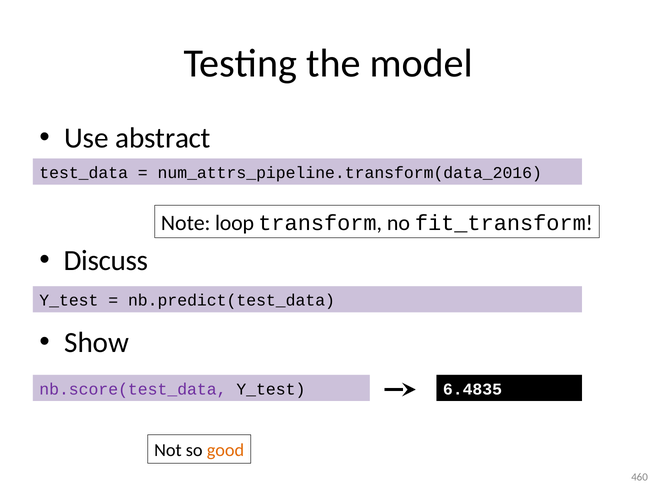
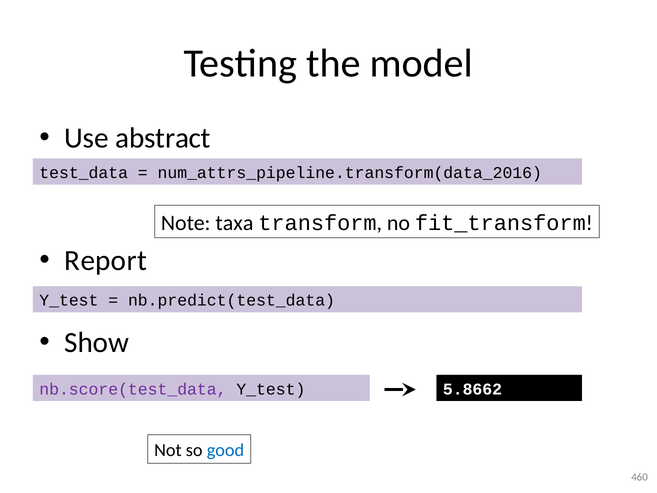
loop: loop -> taxa
Discuss: Discuss -> Report
6.4835: 6.4835 -> 5.8662
good colour: orange -> blue
